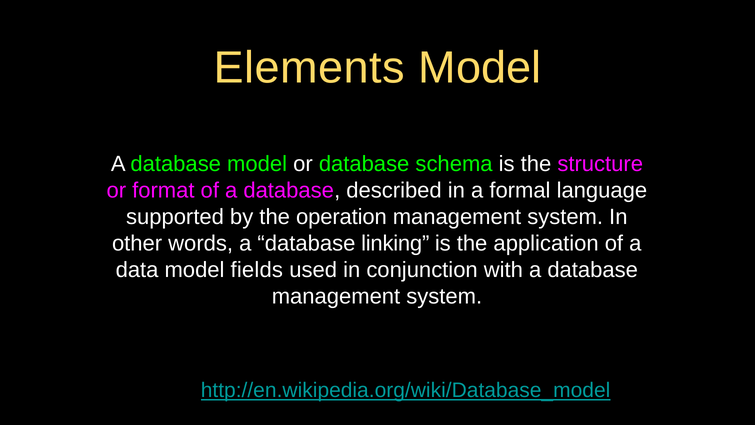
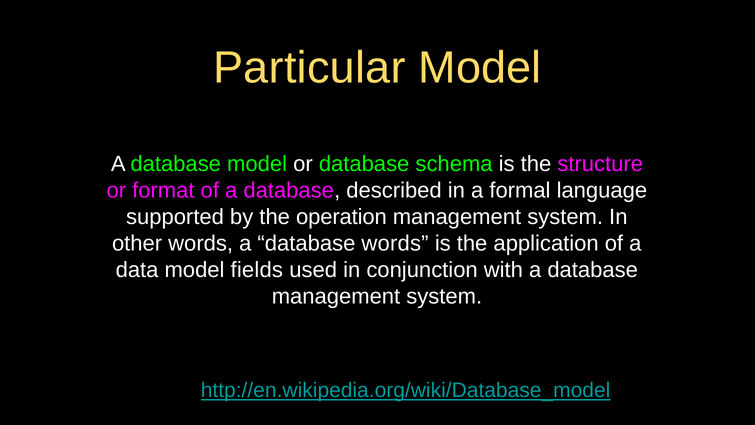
Elements: Elements -> Particular
database linking: linking -> words
